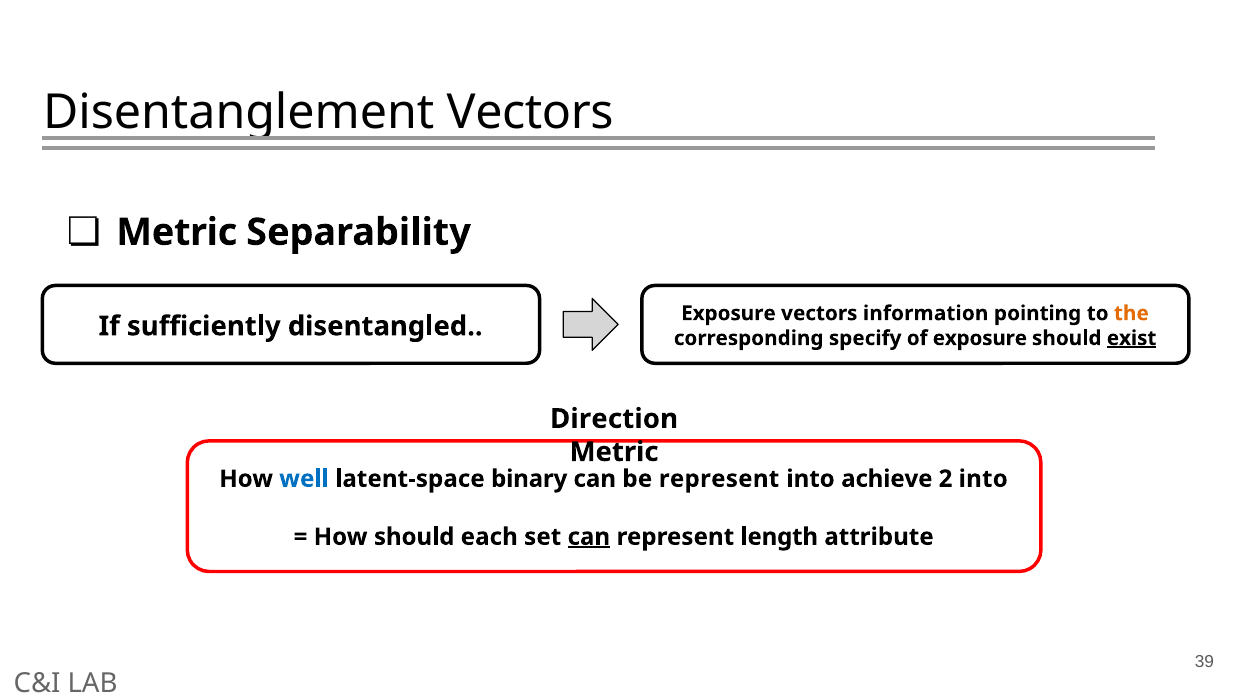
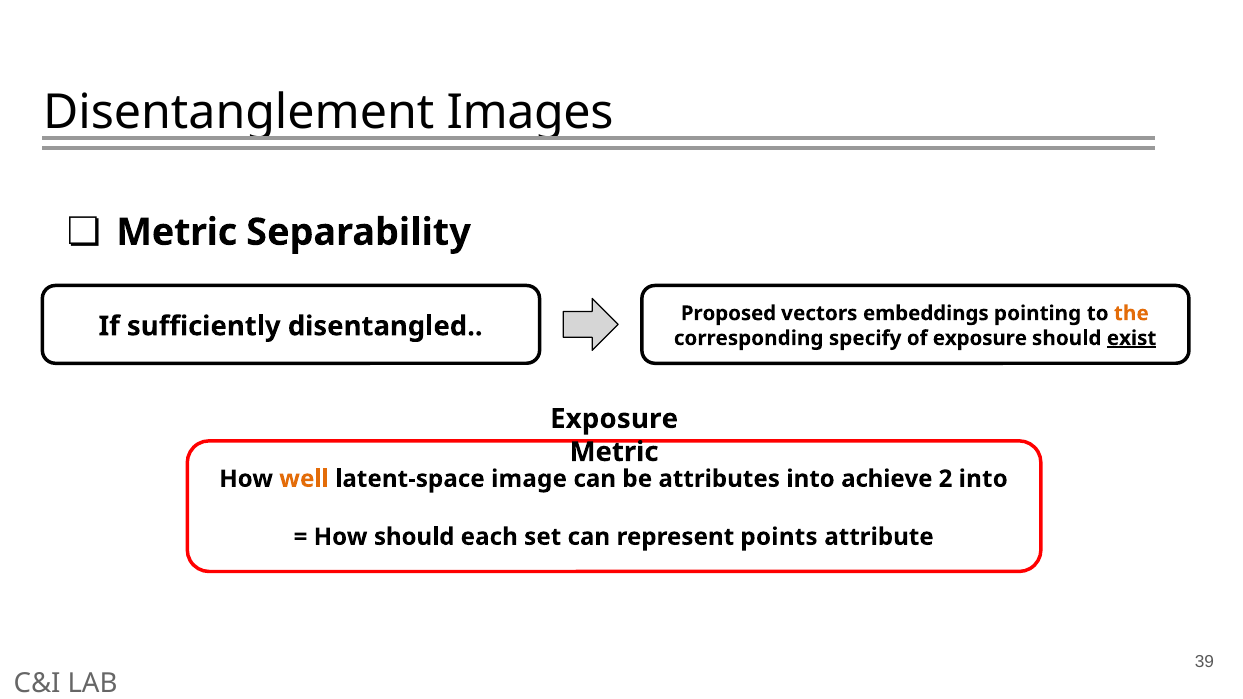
Disentanglement Vectors: Vectors -> Images
Exposure at (728, 313): Exposure -> Proposed
information: information -> embeddings
Direction at (614, 419): Direction -> Exposure
well colour: blue -> orange
binary: binary -> image
be represent: represent -> attributes
can at (589, 537) underline: present -> none
length: length -> points
